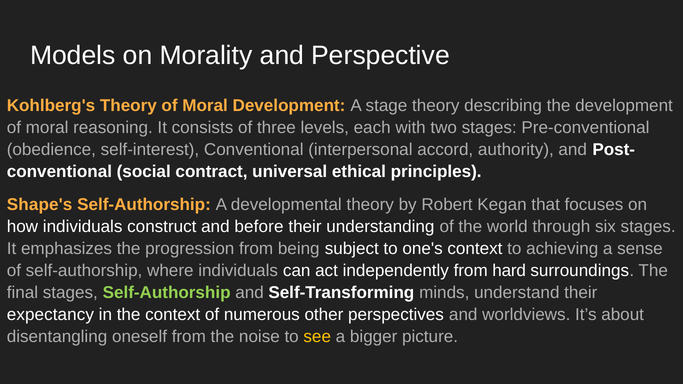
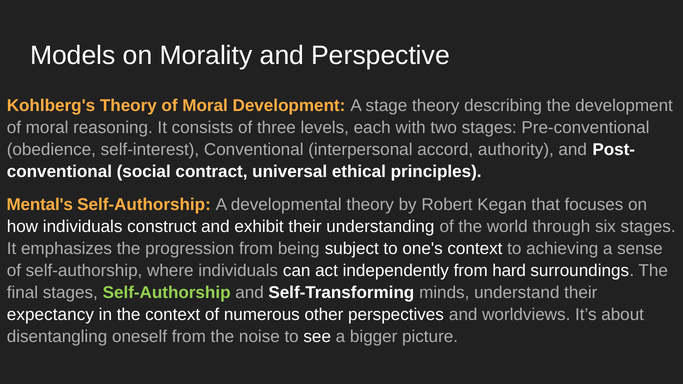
Shape's: Shape's -> Mental's
before: before -> exhibit
see colour: yellow -> white
